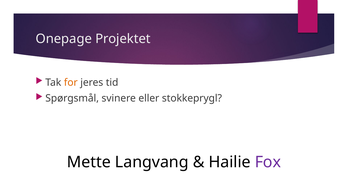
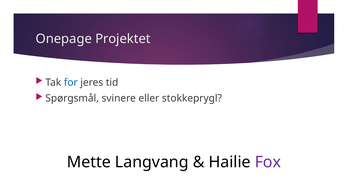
for colour: orange -> blue
